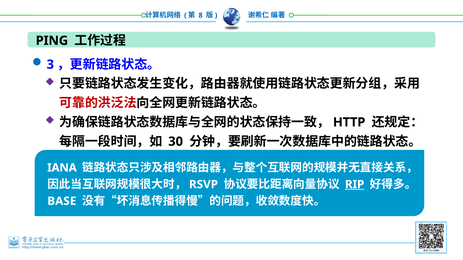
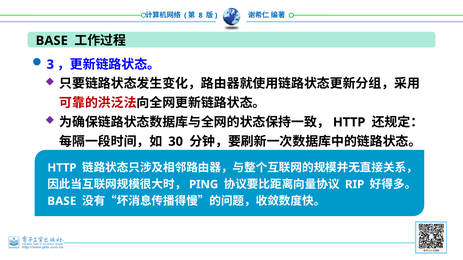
PING at (52, 41): PING -> BASE
IANA at (62, 168): IANA -> HTTP
RSVP: RSVP -> PING
RIP underline: present -> none
